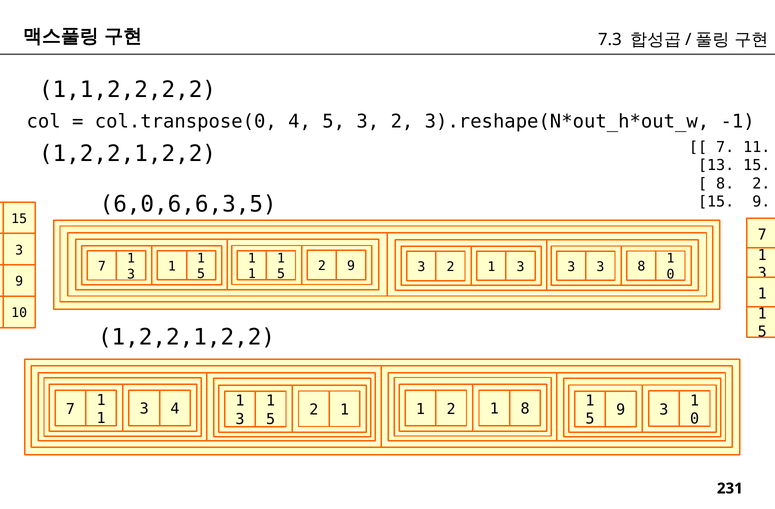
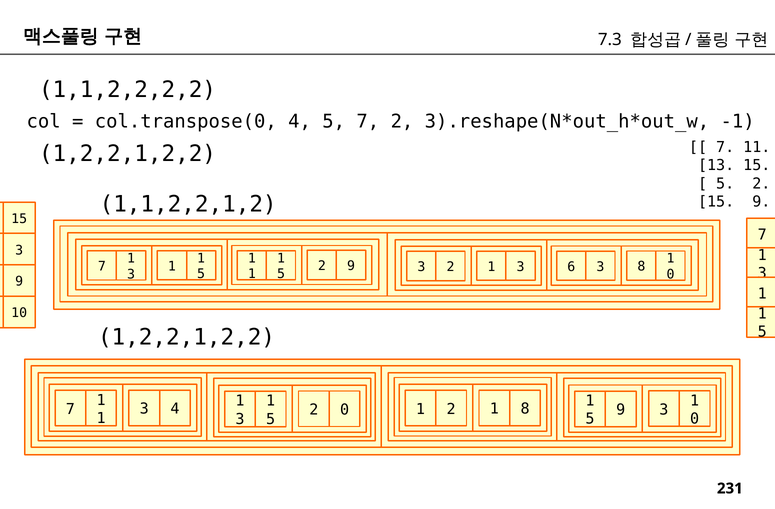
5 3: 3 -> 7
8 at (725, 184): 8 -> 5
6,0,6,6,3,5: 6,0,6,6,3,5 -> 1,1,2,2,1,2
1 3 3: 3 -> 6
1 at (345, 410): 1 -> 0
